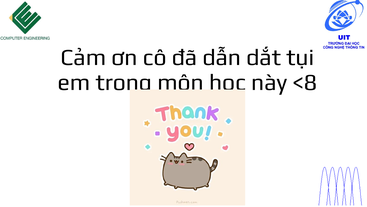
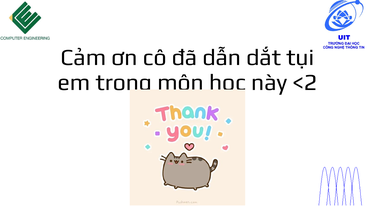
<8: <8 -> <2
